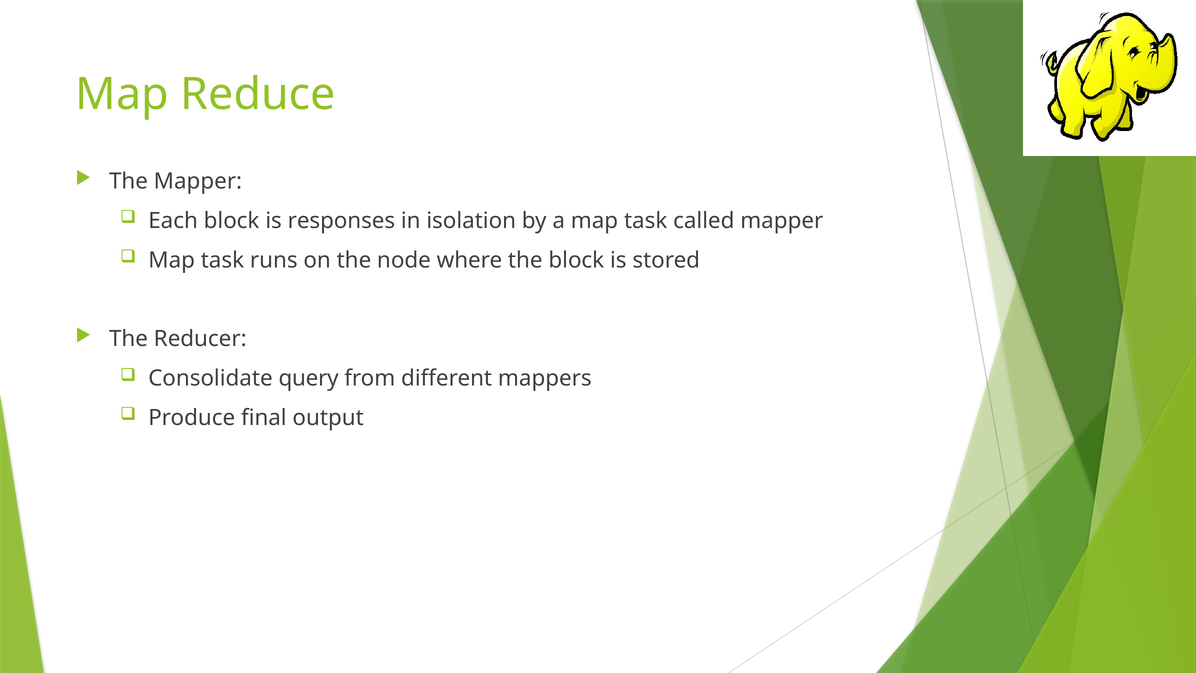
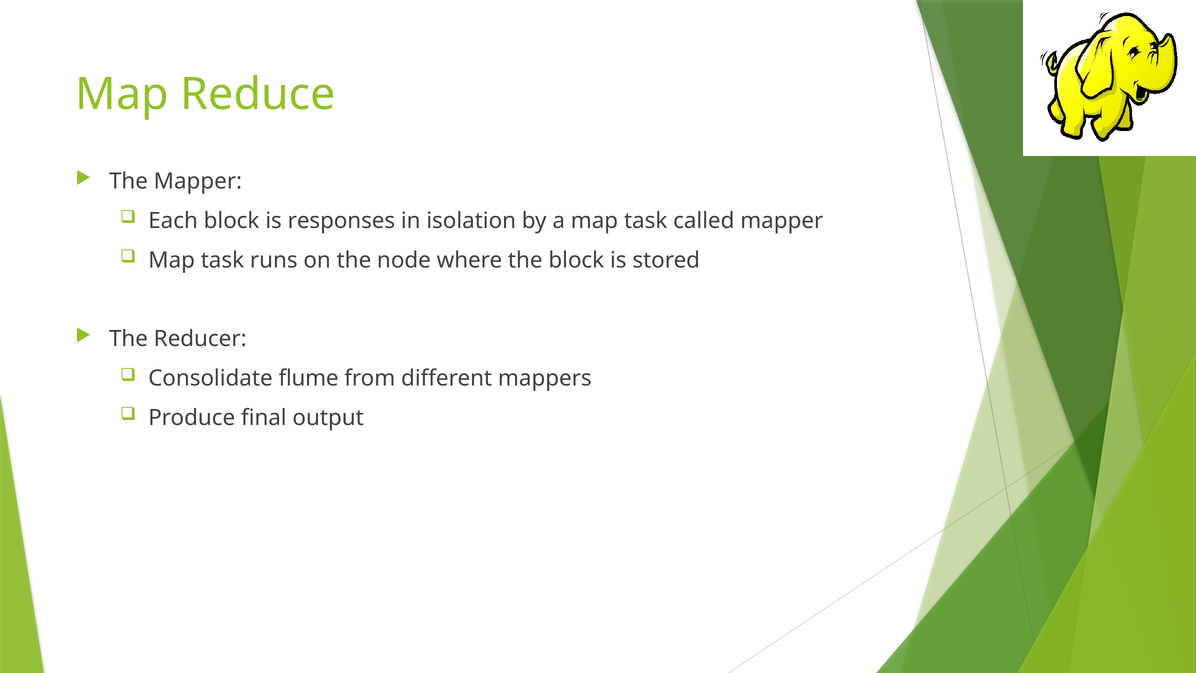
query: query -> flume
